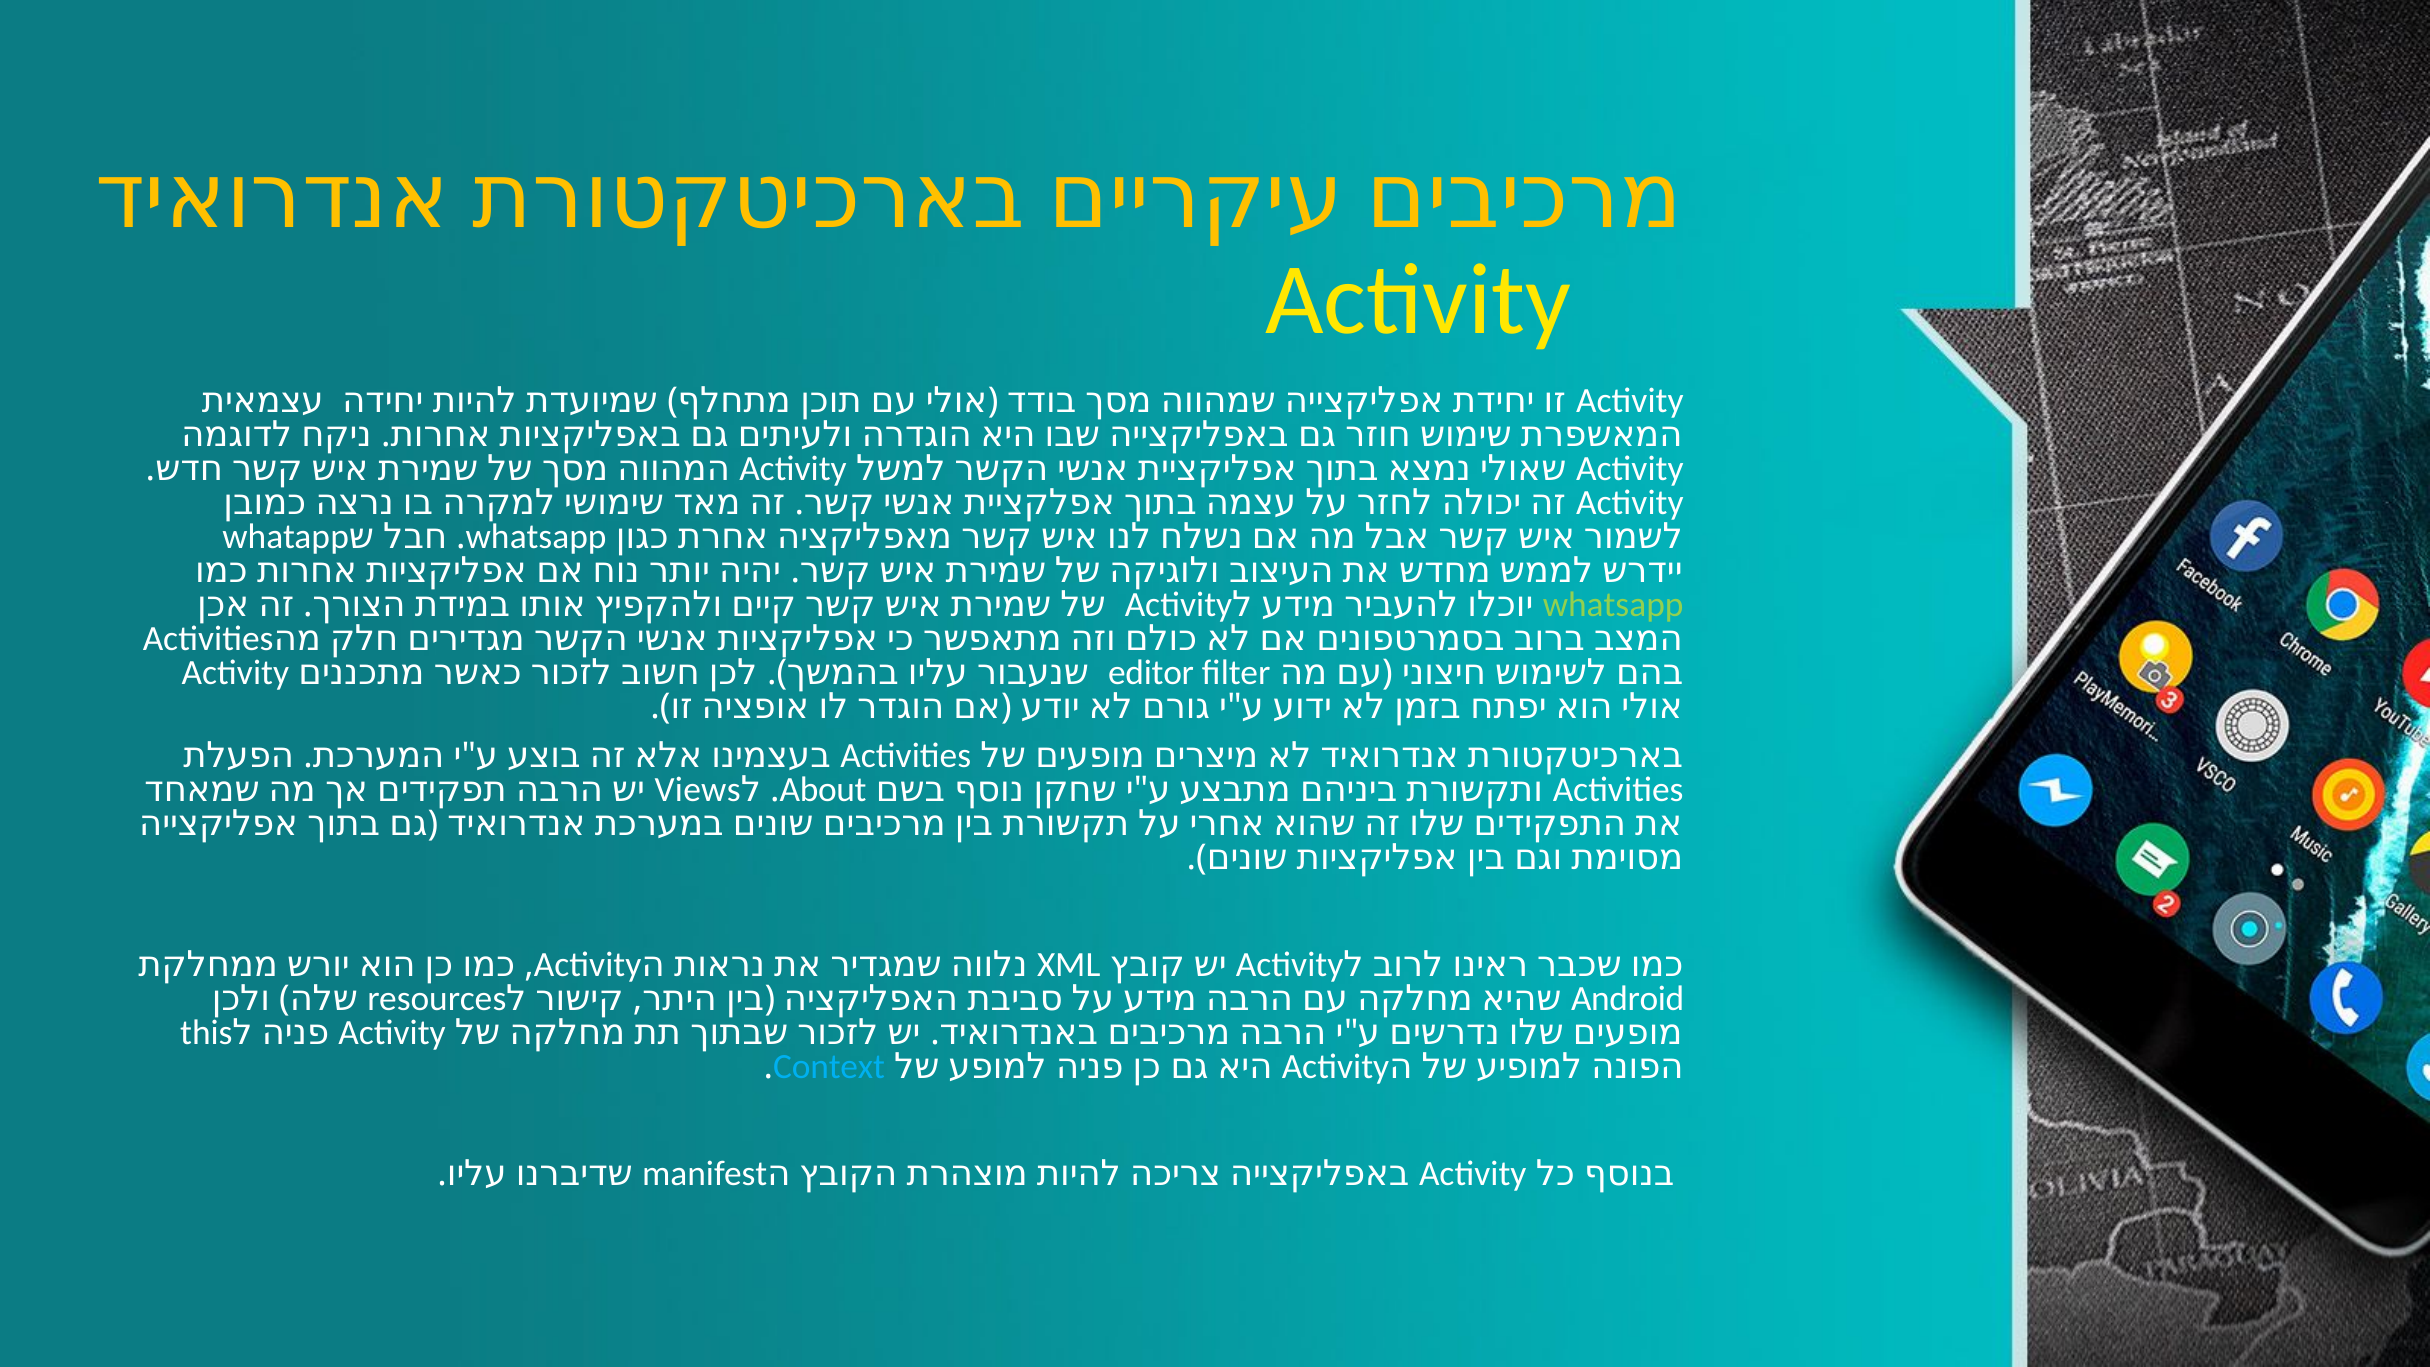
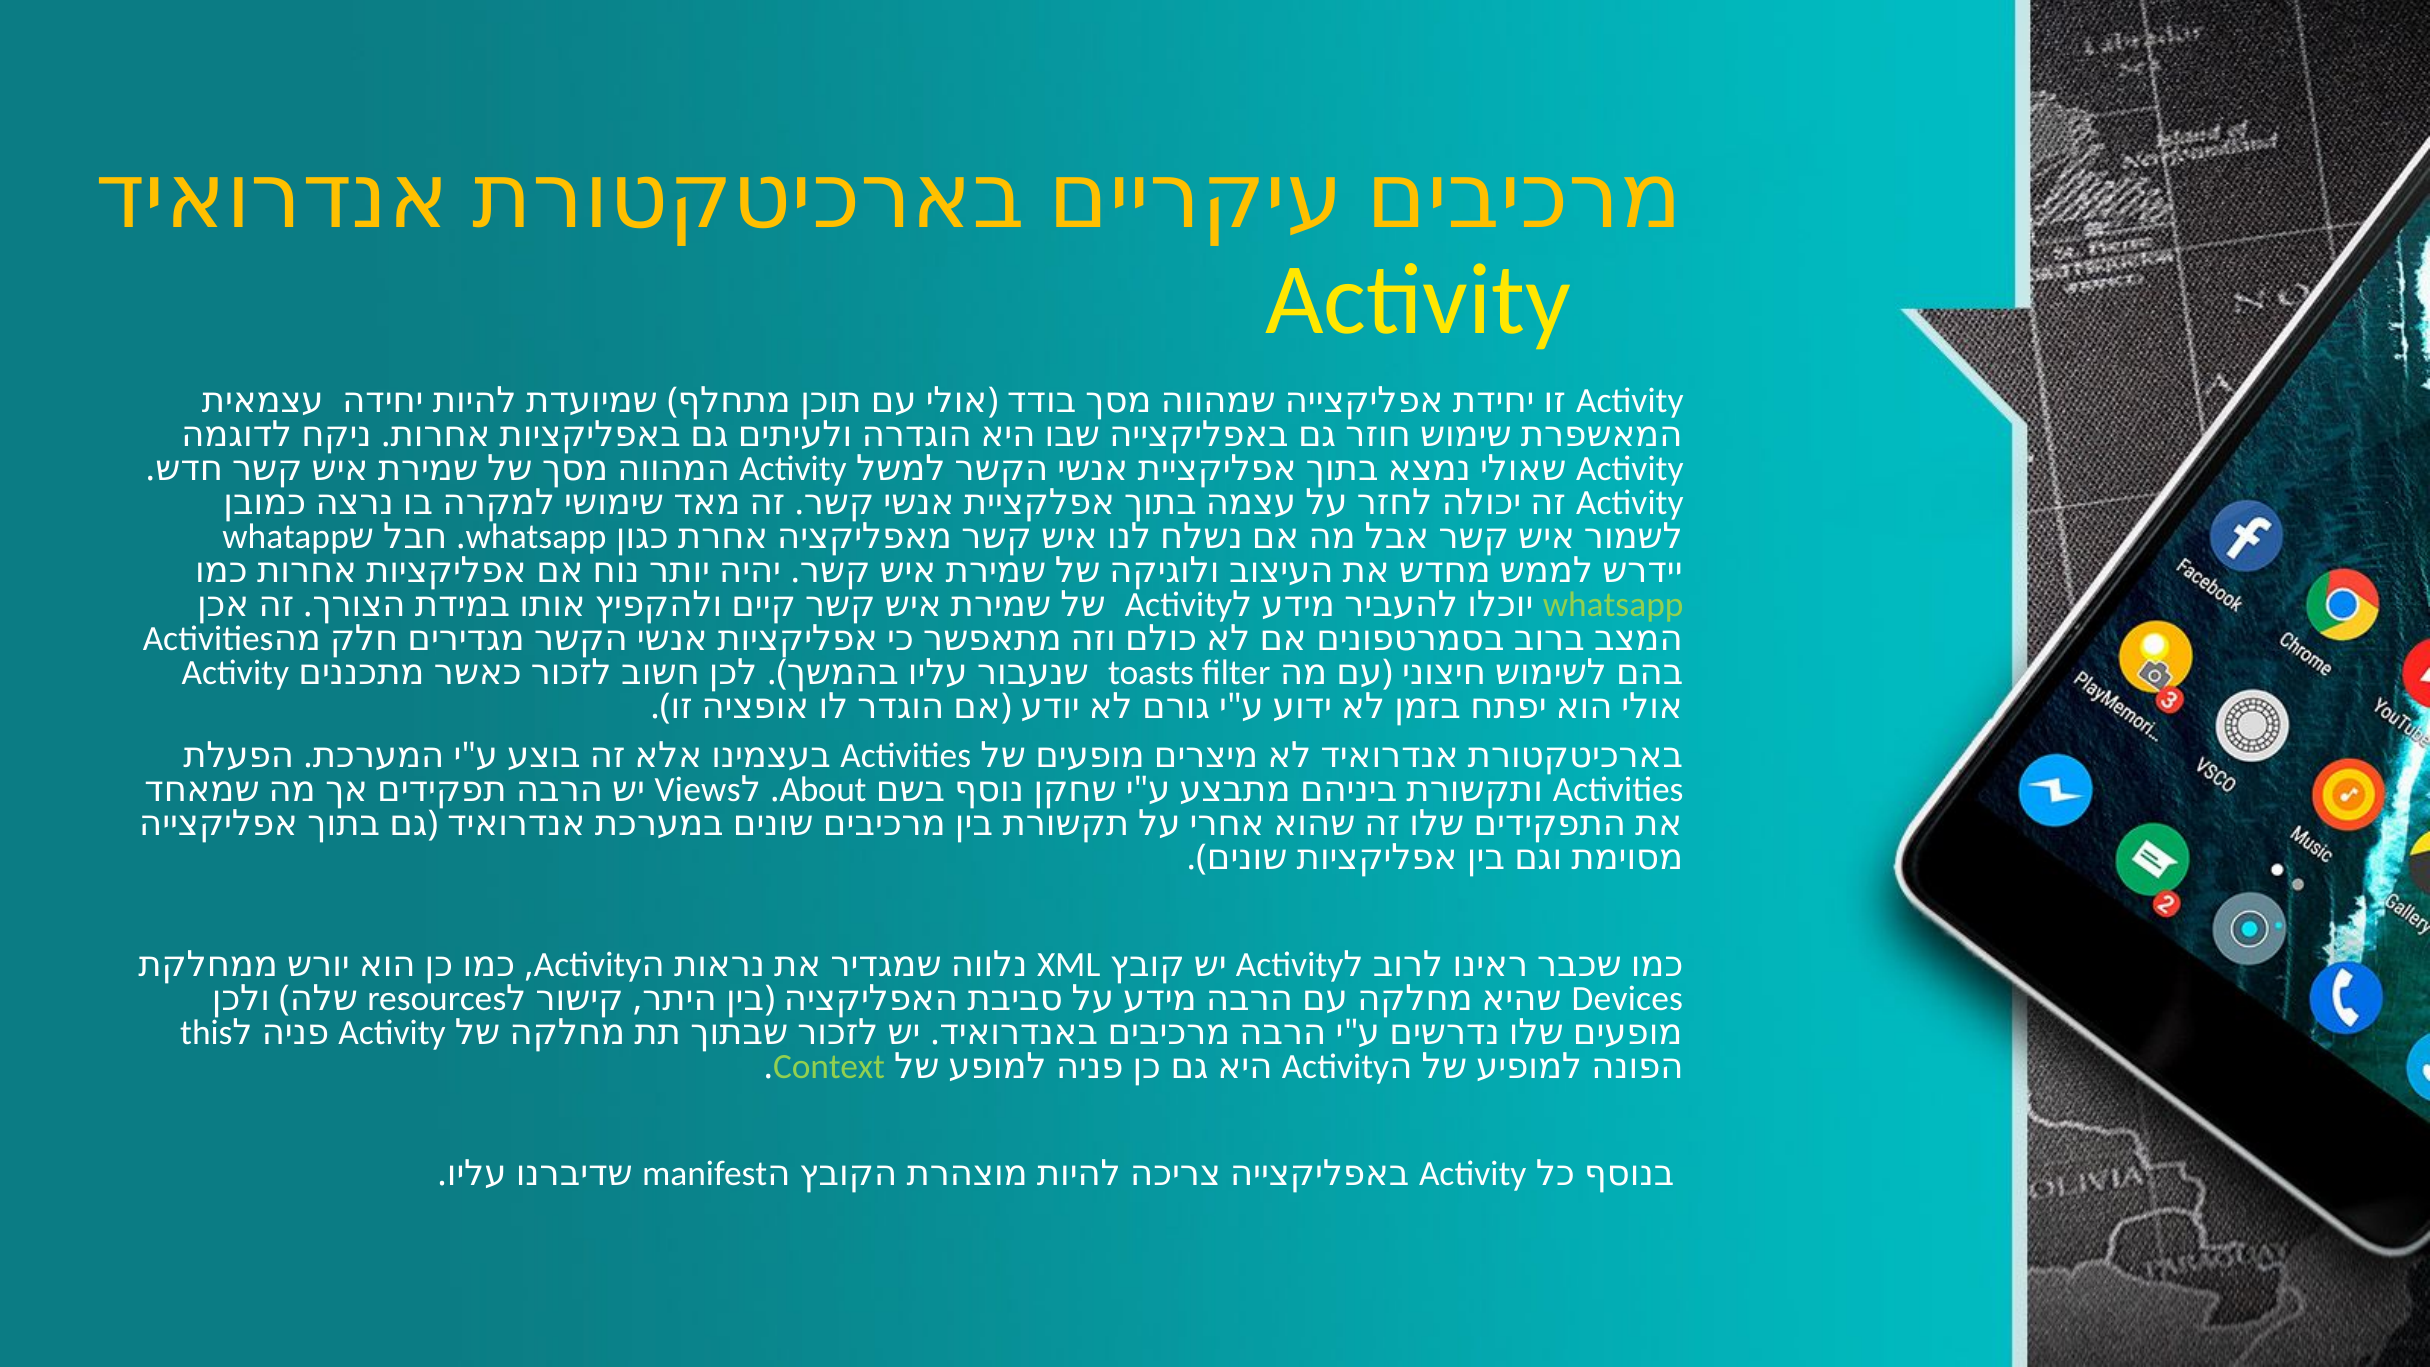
editor: editor -> toasts
Android: Android -> Devices
Context colour: light blue -> light green
